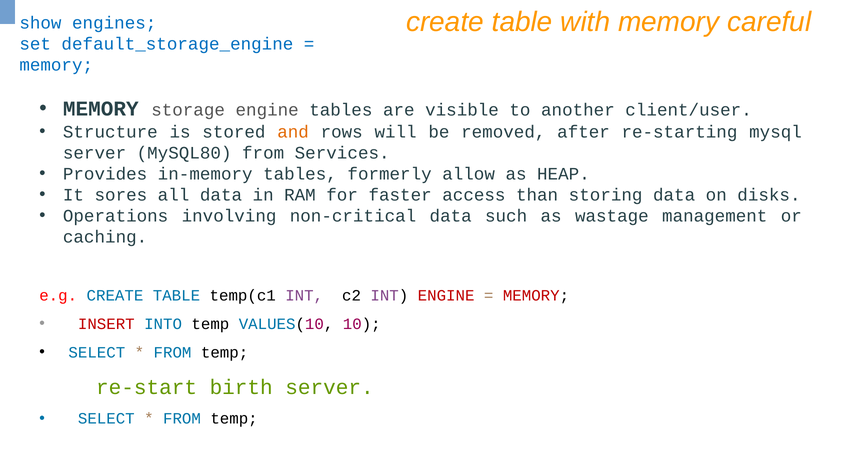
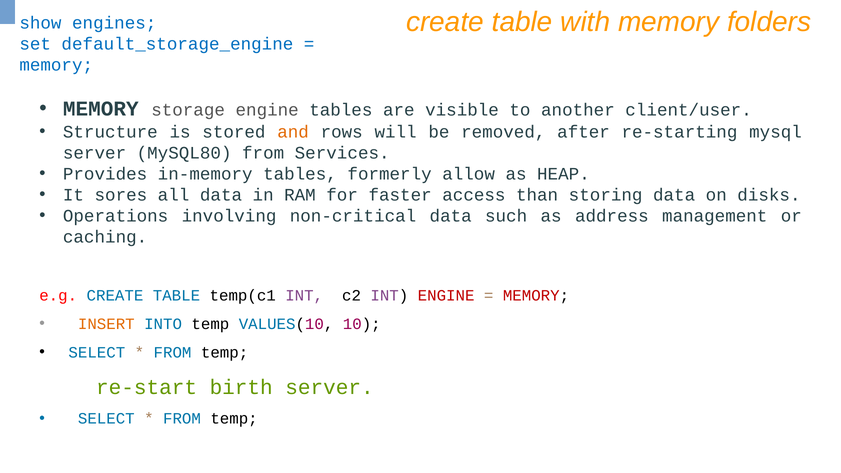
careful: careful -> folders
wastage: wastage -> address
INSERT colour: red -> orange
